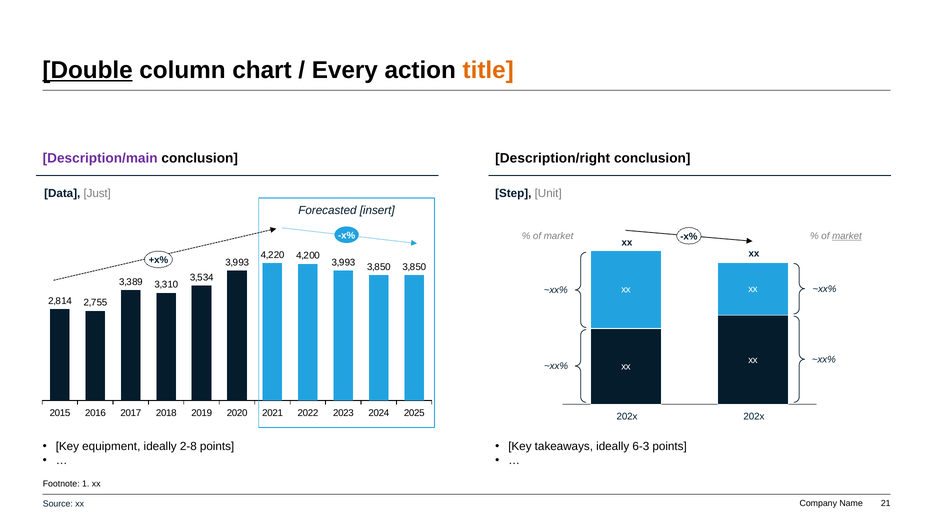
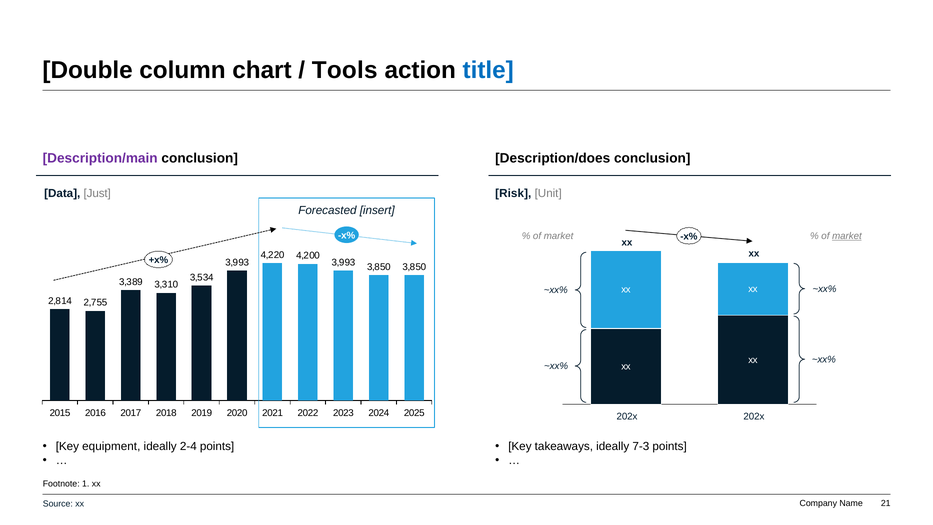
Double underline: present -> none
Every: Every -> Tools
title colour: orange -> blue
Description/right: Description/right -> Description/does
Step: Step -> Risk
2-8: 2-8 -> 2-4
6-3: 6-3 -> 7-3
